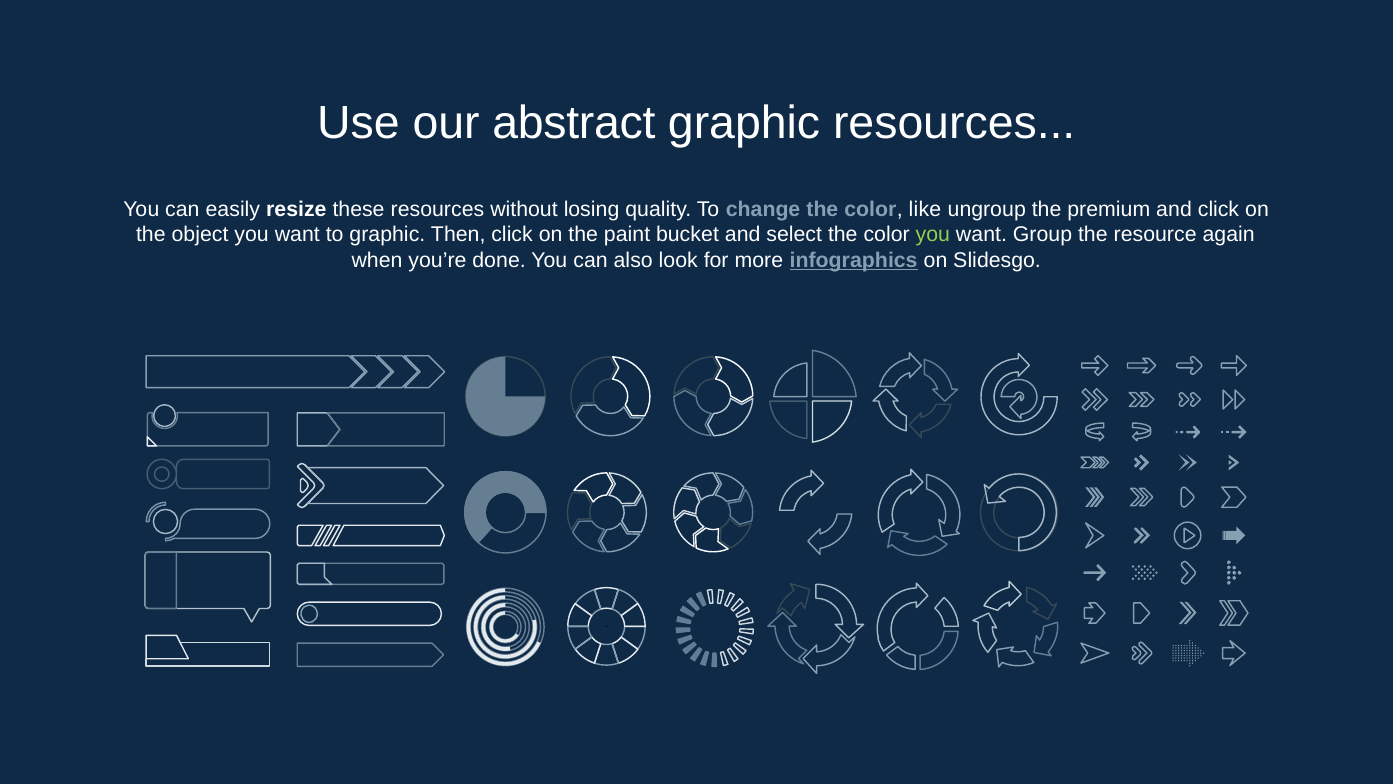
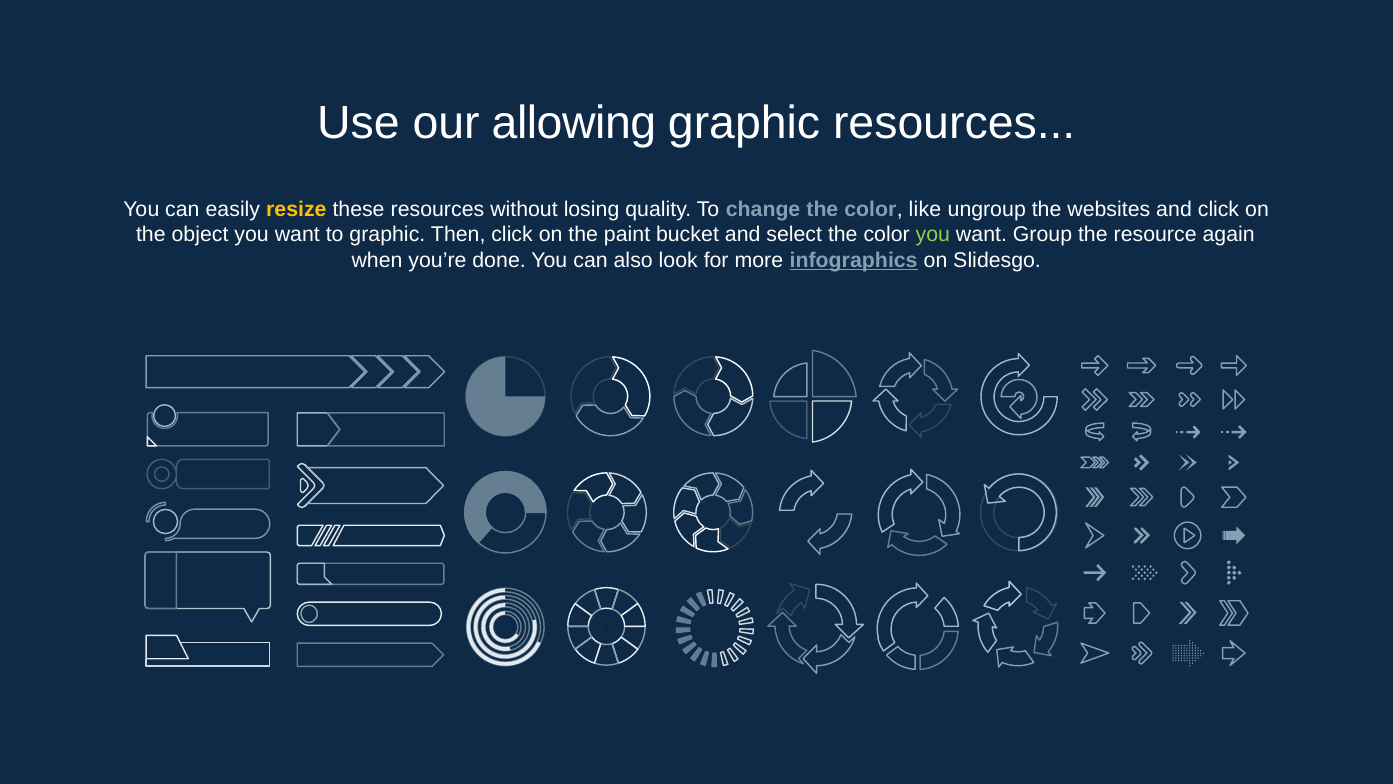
abstract: abstract -> allowing
resize colour: white -> yellow
premium: premium -> websites
